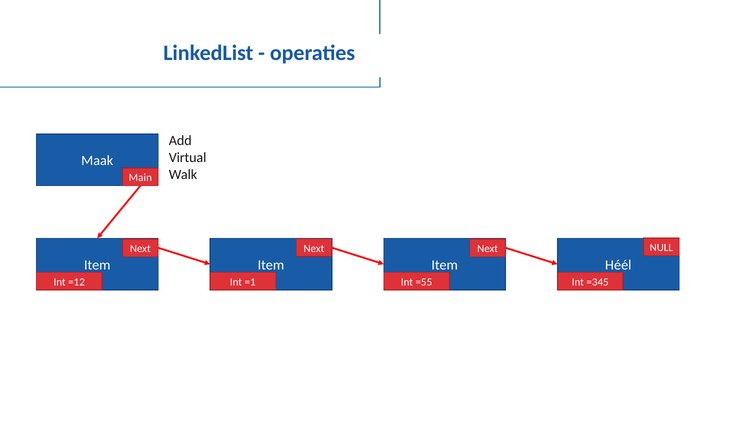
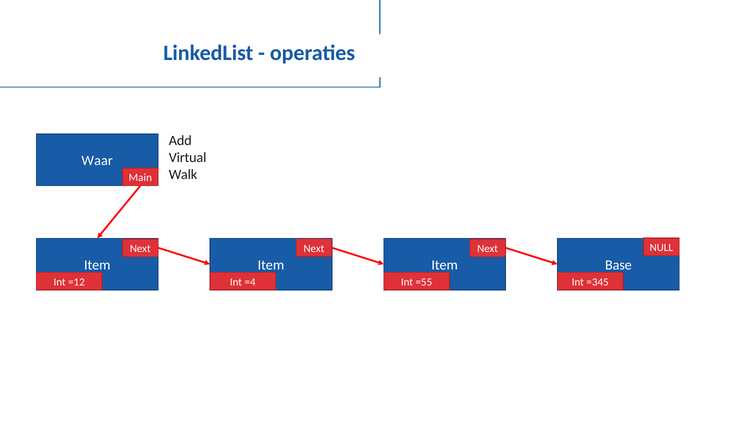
Maak: Maak -> Waar
Héél: Héél -> Base
=1: =1 -> =4
